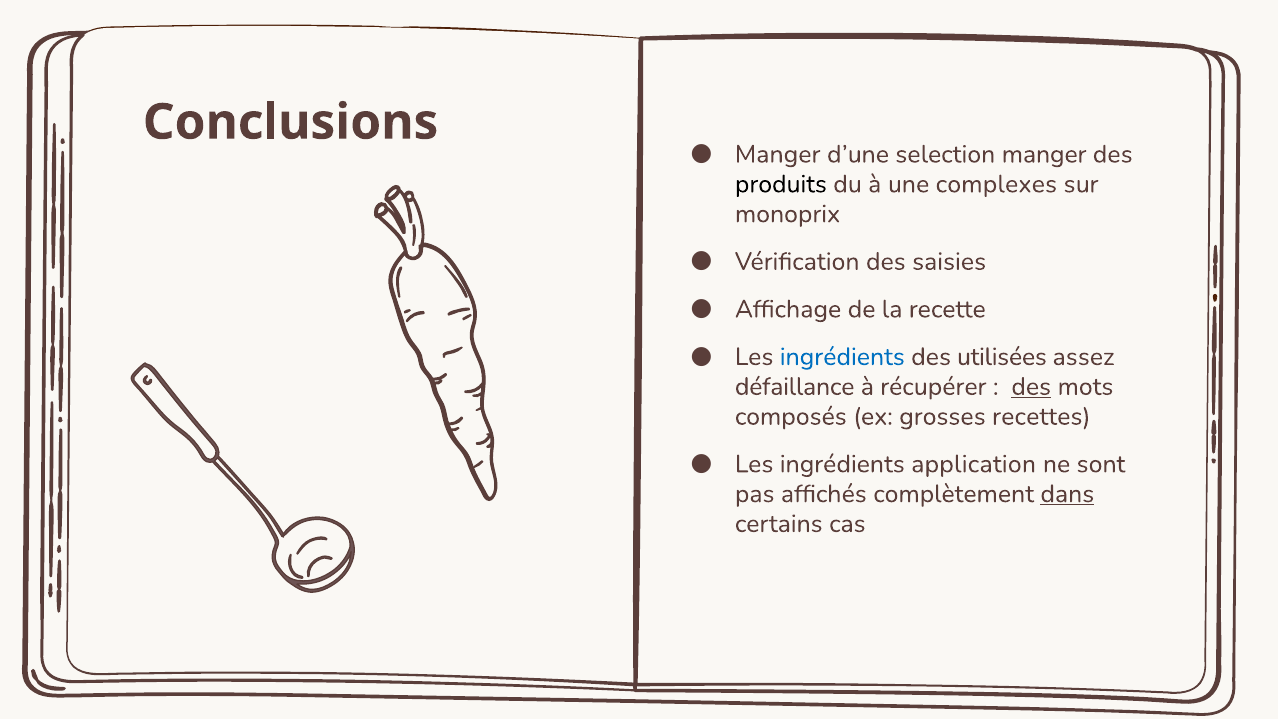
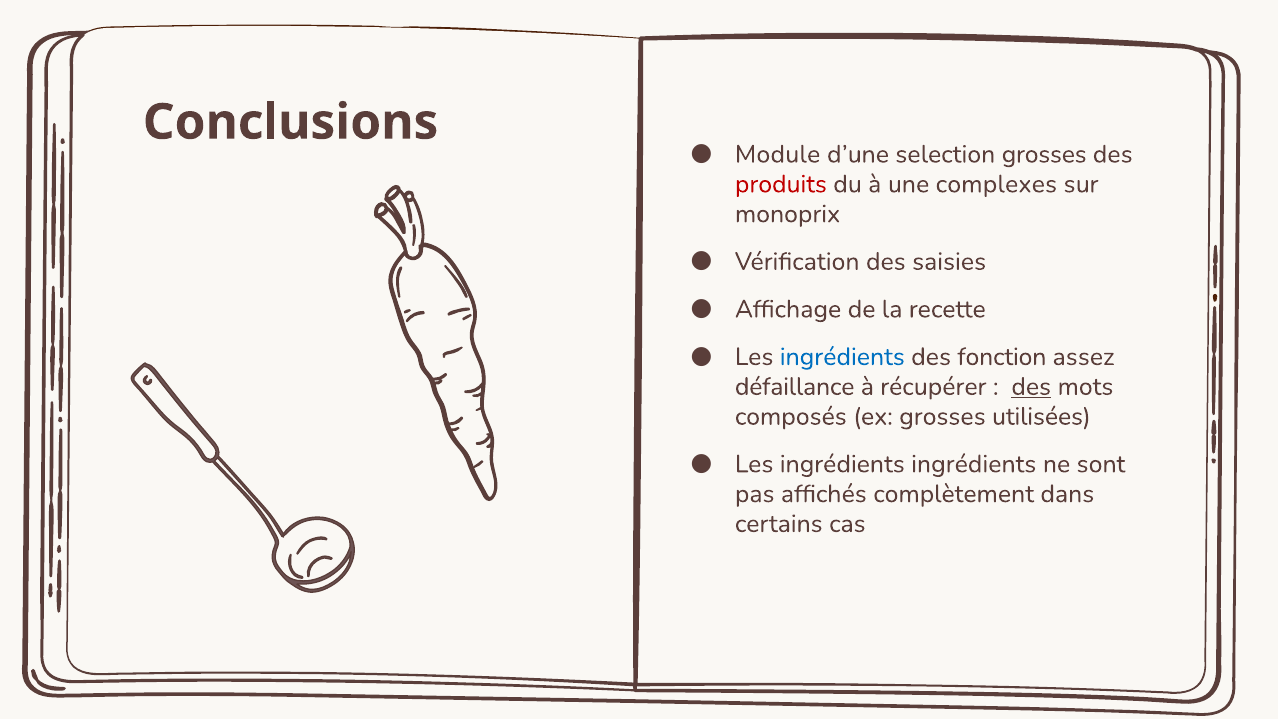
Manger at (778, 154): Manger -> Module
selection manger: manger -> grosses
produits colour: black -> red
utilisées: utilisées -> fonction
recettes: recettes -> utilisées
ingrédients application: application -> ingrédients
dans underline: present -> none
